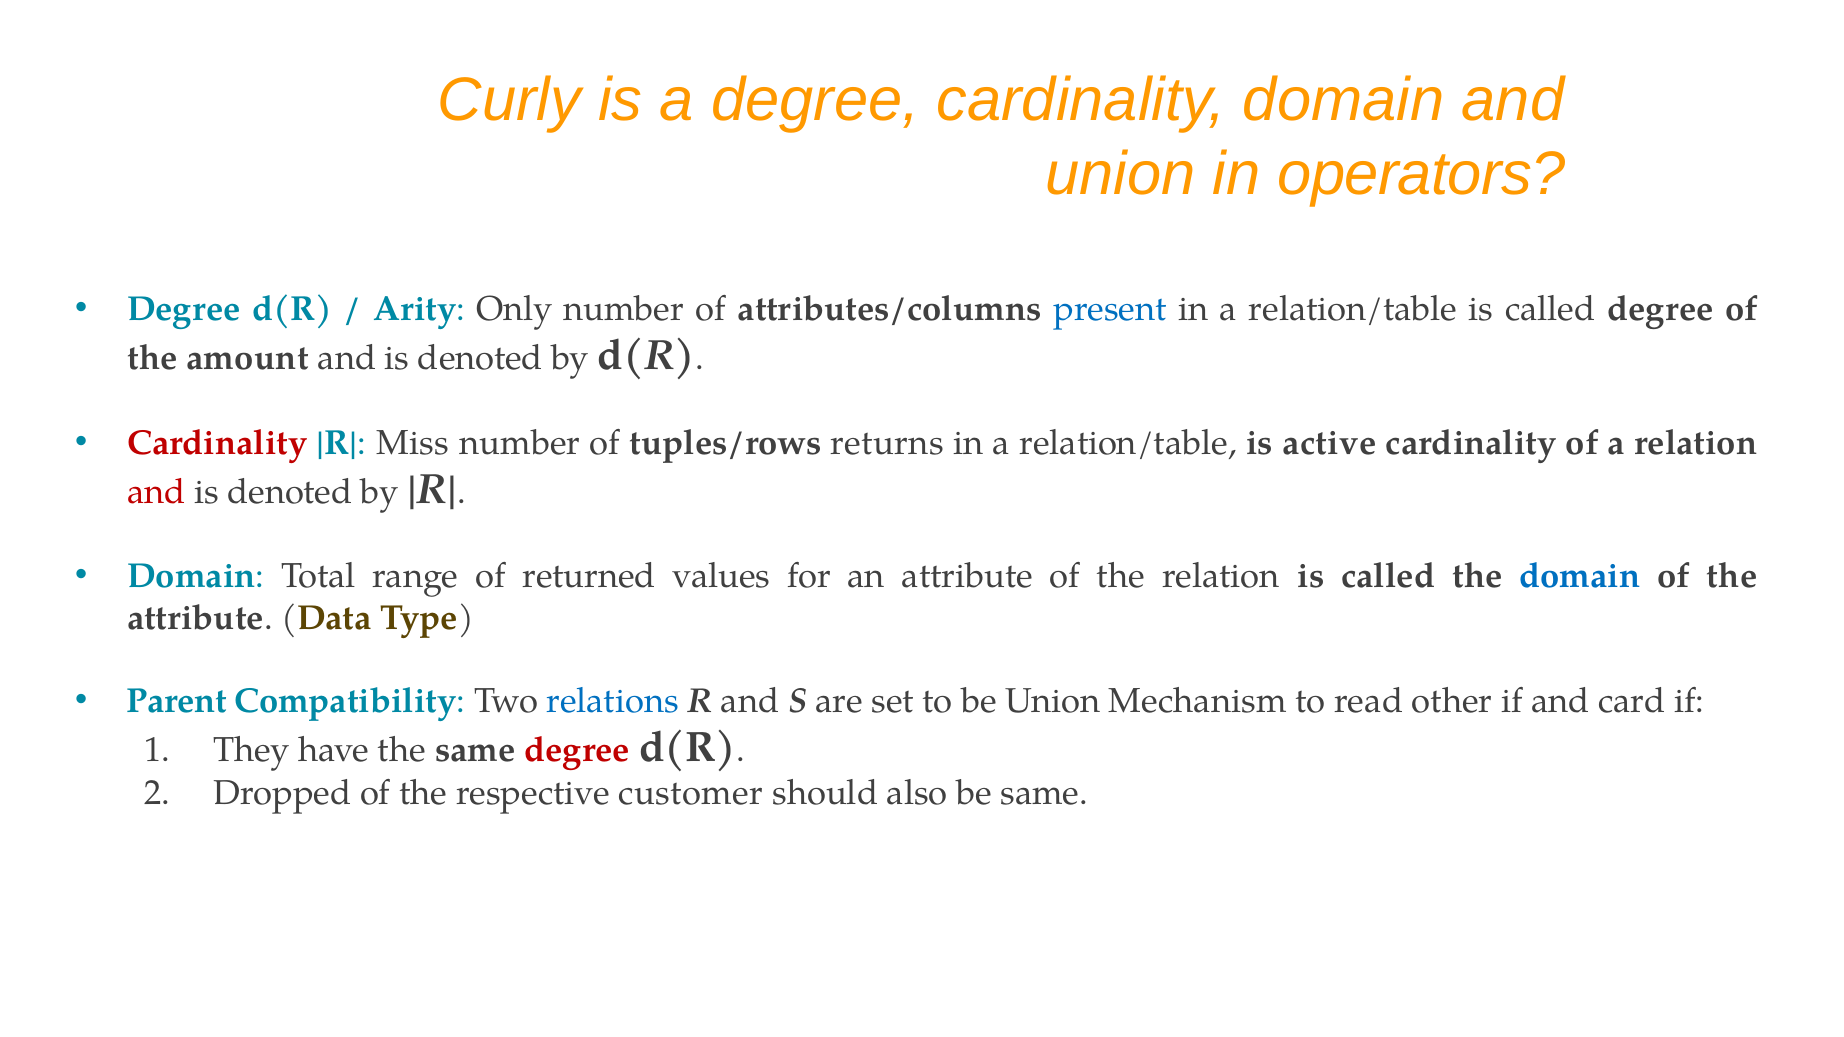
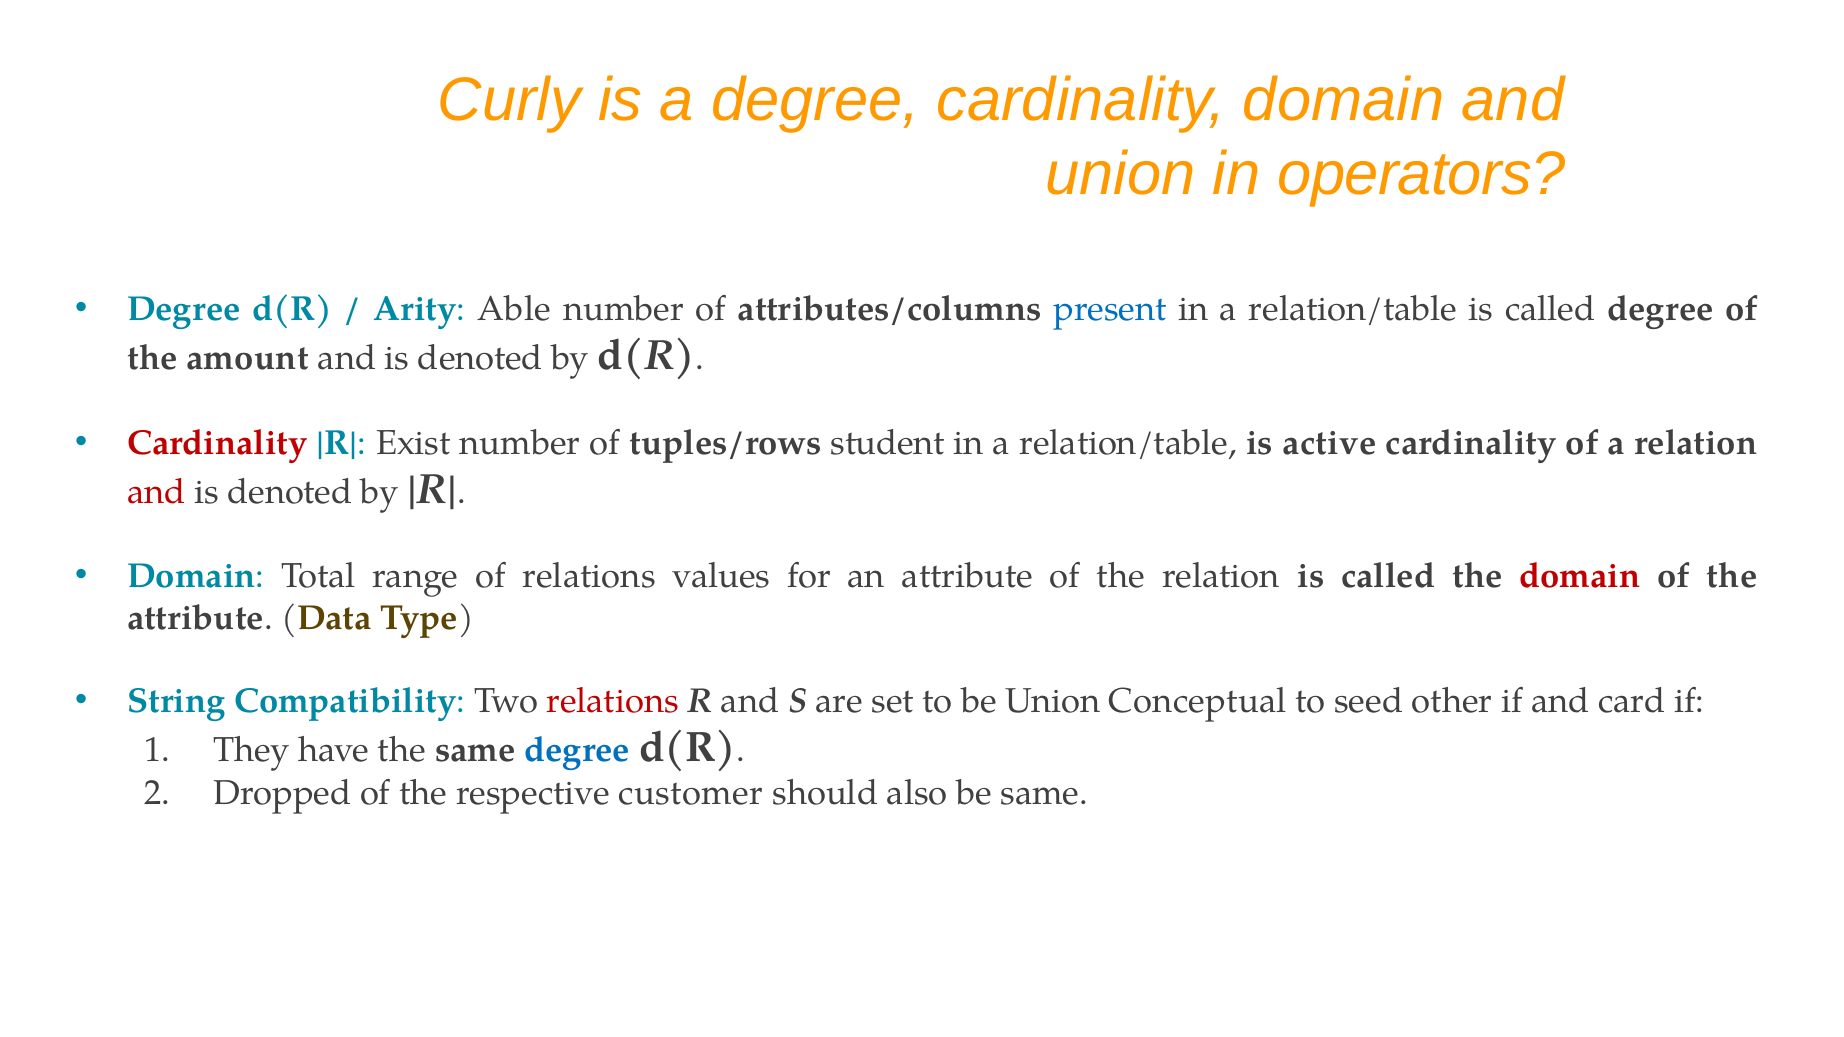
Only: Only -> Able
Miss: Miss -> Exist
returns: returns -> student
of returned: returned -> relations
domain at (1580, 576) colour: blue -> red
Parent: Parent -> String
relations at (613, 701) colour: blue -> red
Mechanism: Mechanism -> Conceptual
read: read -> seed
degree at (577, 750) colour: red -> blue
